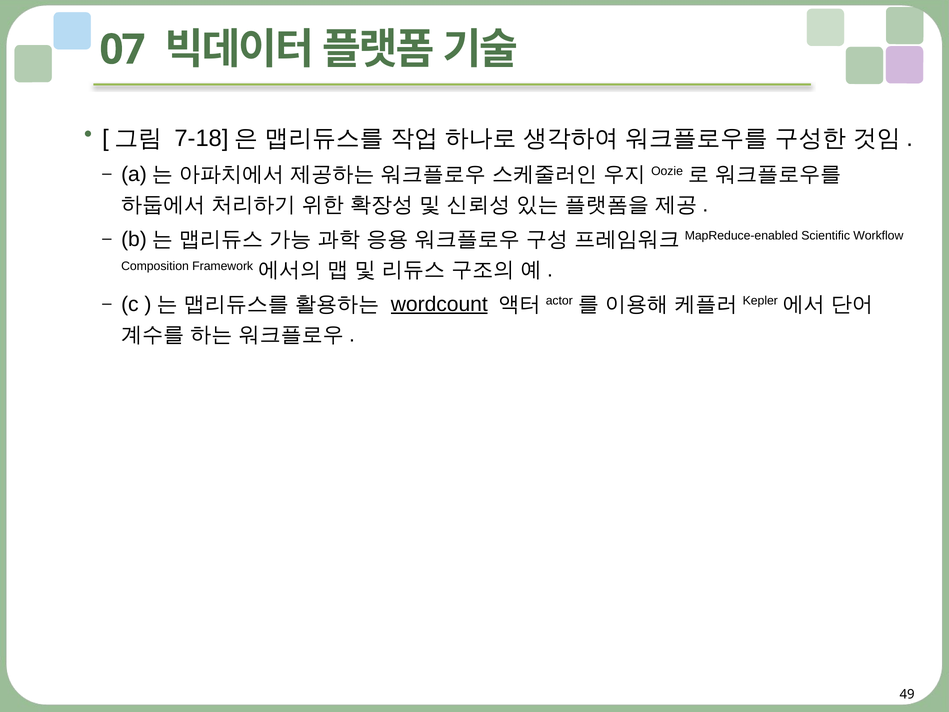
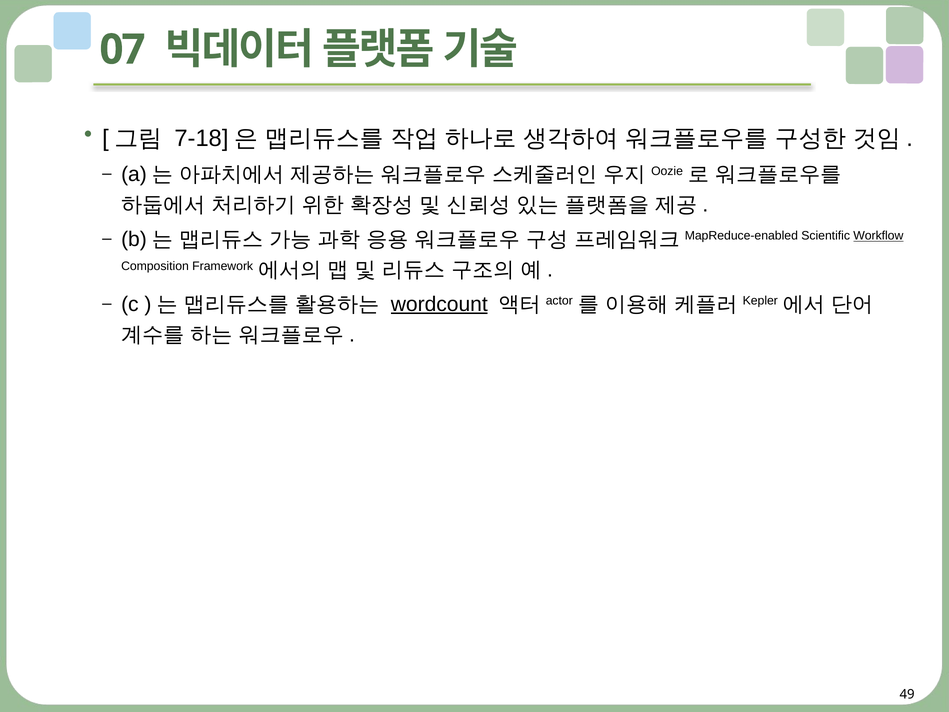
Workflow underline: none -> present
